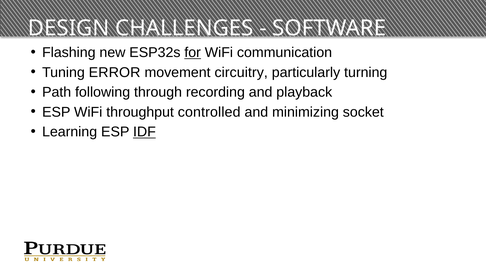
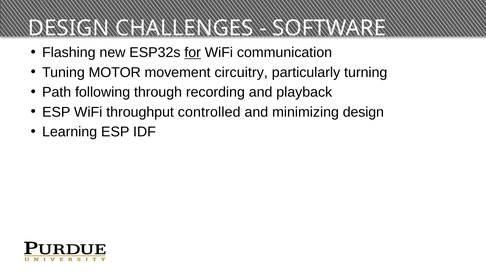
ERROR: ERROR -> MOTOR
minimizing socket: socket -> design
IDF underline: present -> none
